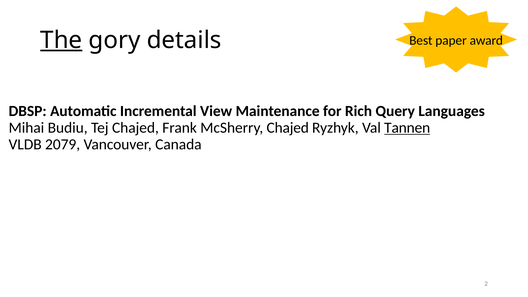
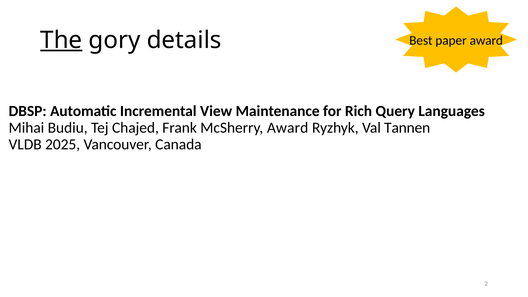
McSherry Chajed: Chajed -> Award
Tannen underline: present -> none
2079: 2079 -> 2025
